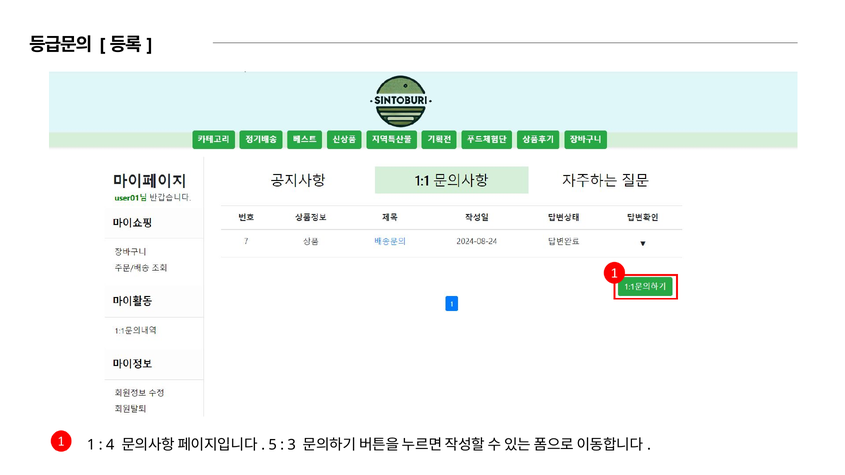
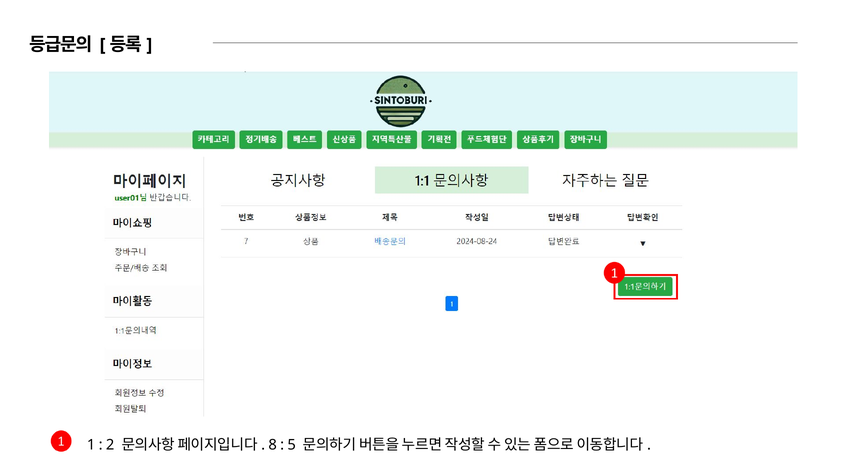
4: 4 -> 2
5: 5 -> 8
3: 3 -> 5
